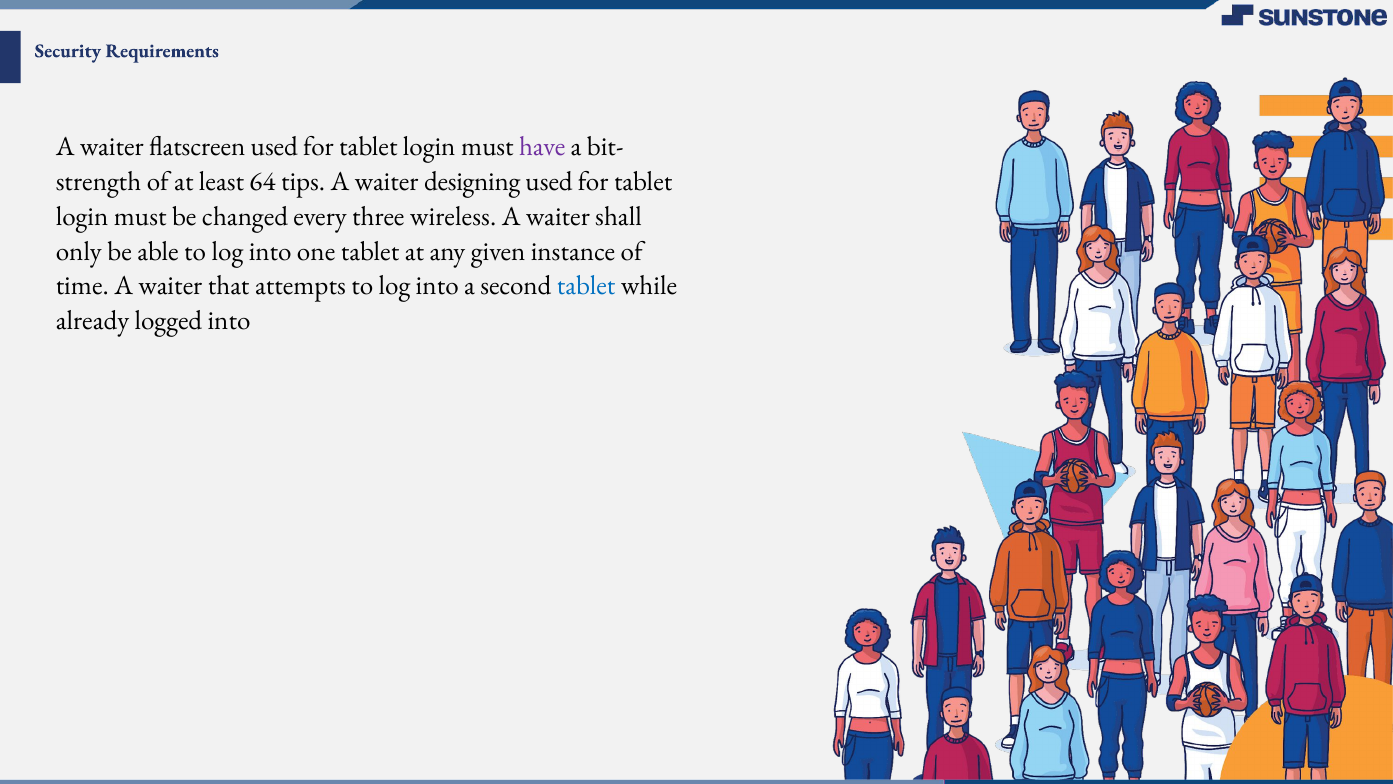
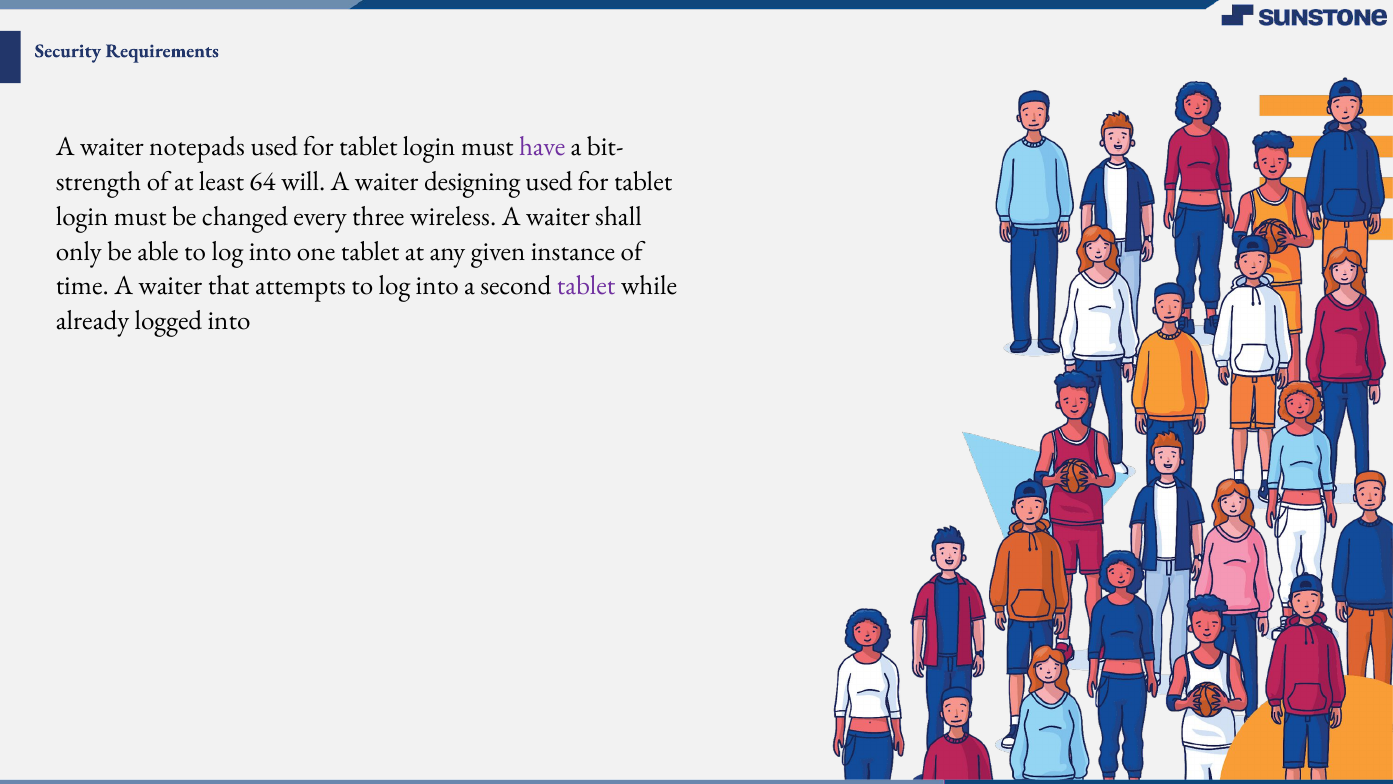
ﬂatscreen: ﬂatscreen -> notepads
tips: tips -> will
tablet at (586, 286) colour: blue -> purple
